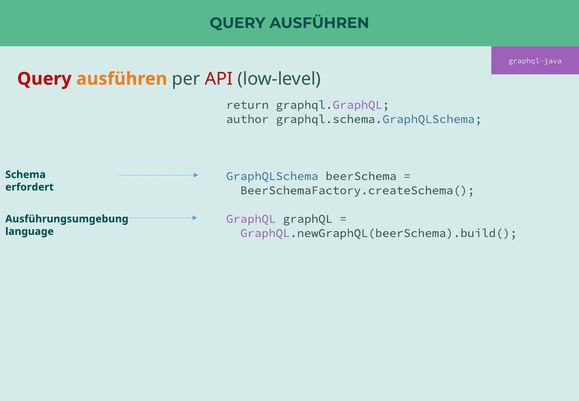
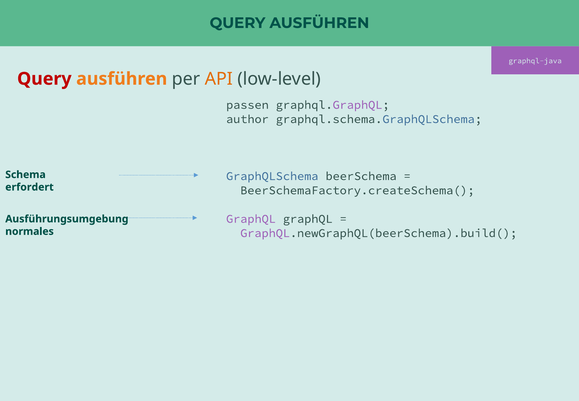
API colour: red -> orange
return: return -> passen
language: language -> normales
